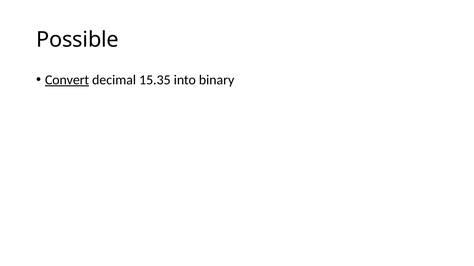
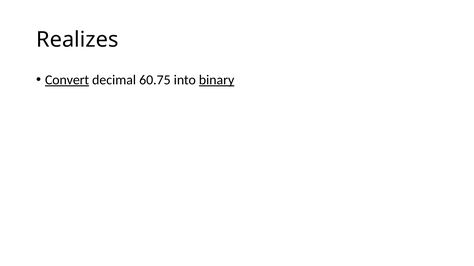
Possible: Possible -> Realizes
15.35: 15.35 -> 60.75
binary underline: none -> present
